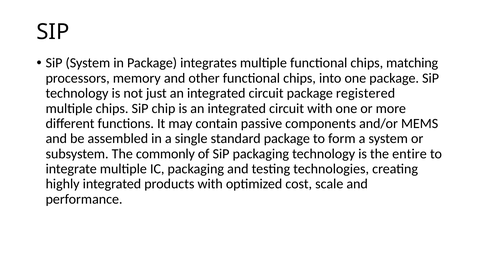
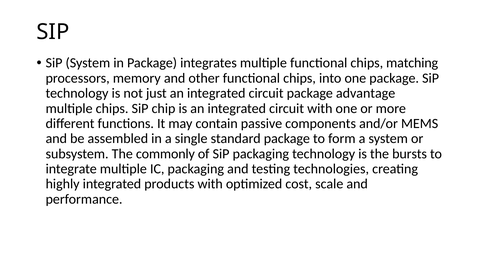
registered: registered -> advantage
entire: entire -> bursts
